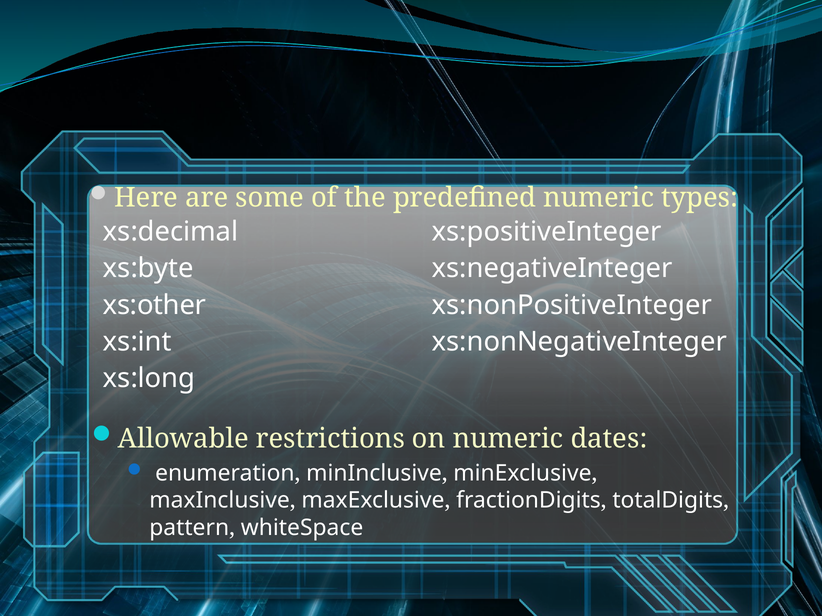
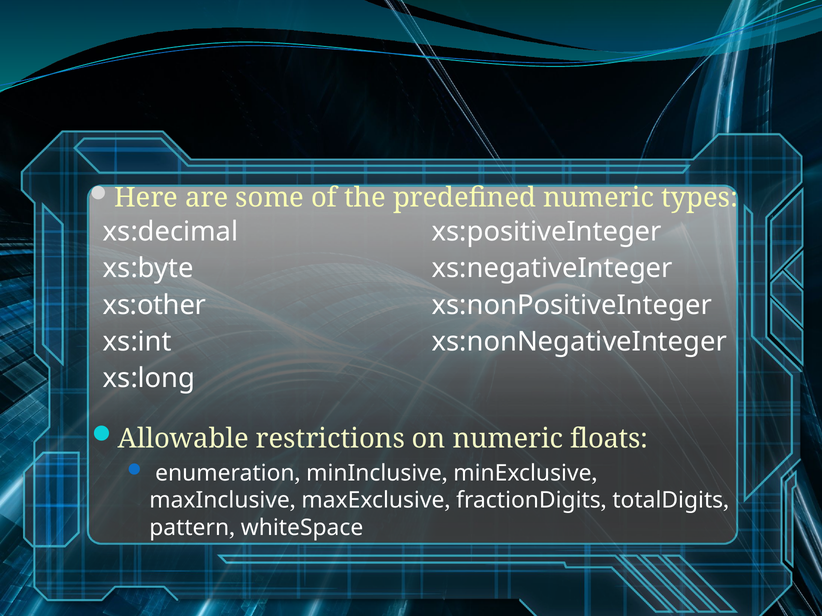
dates: dates -> floats
